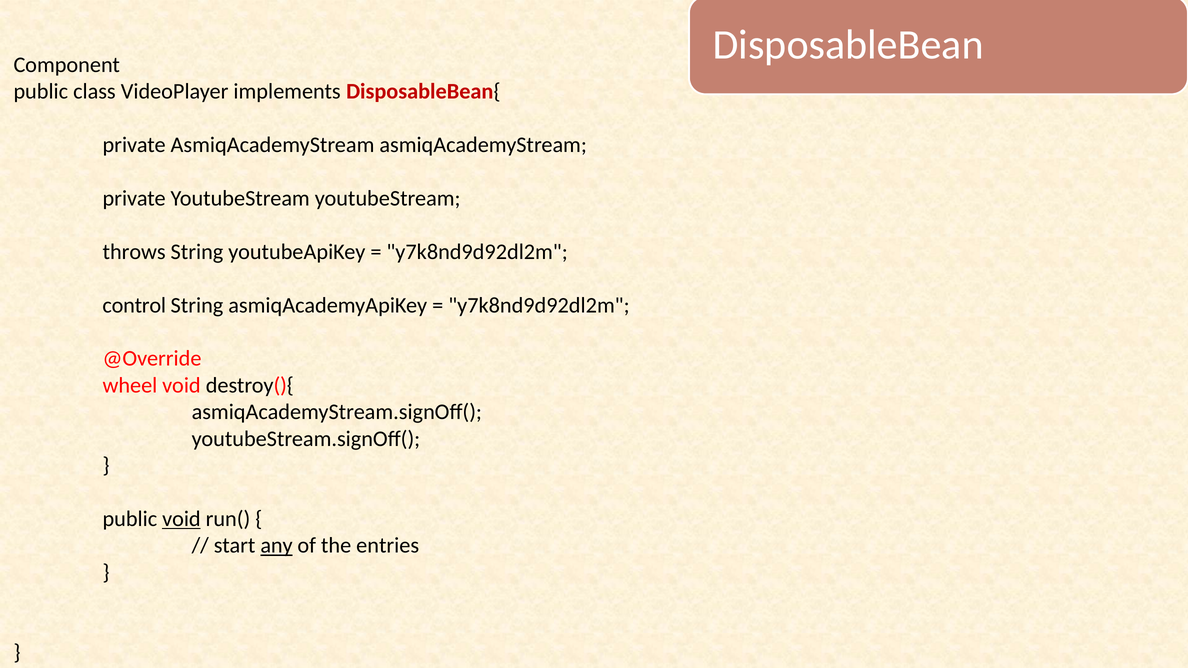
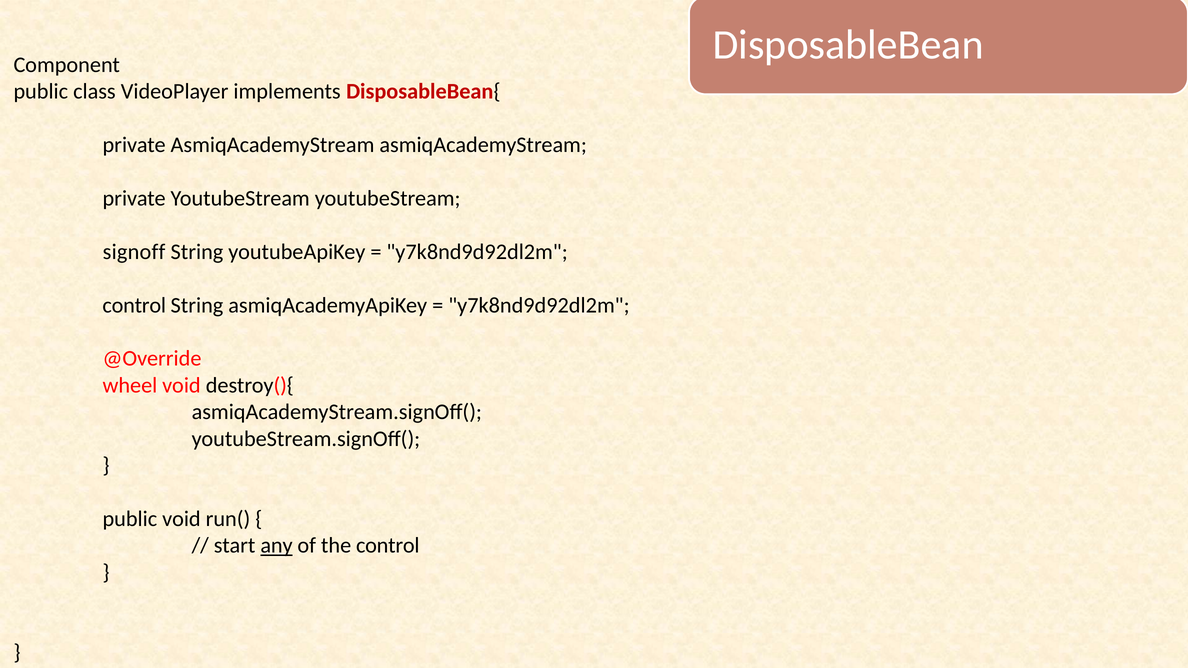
throws: throws -> signoff
void at (181, 519) underline: present -> none
the entries: entries -> control
